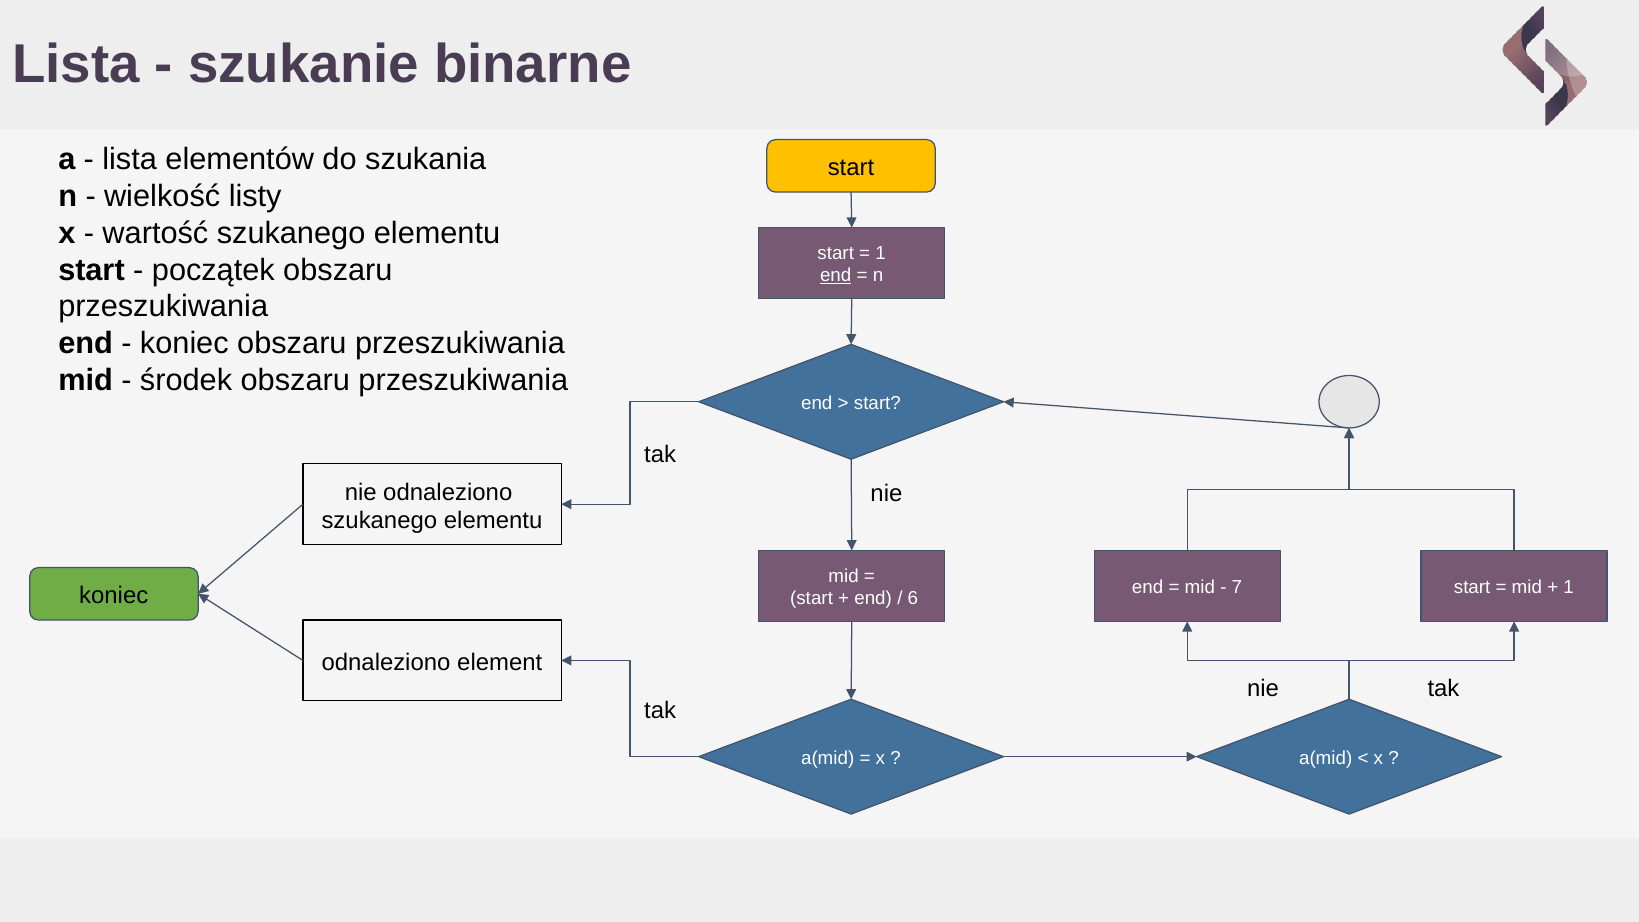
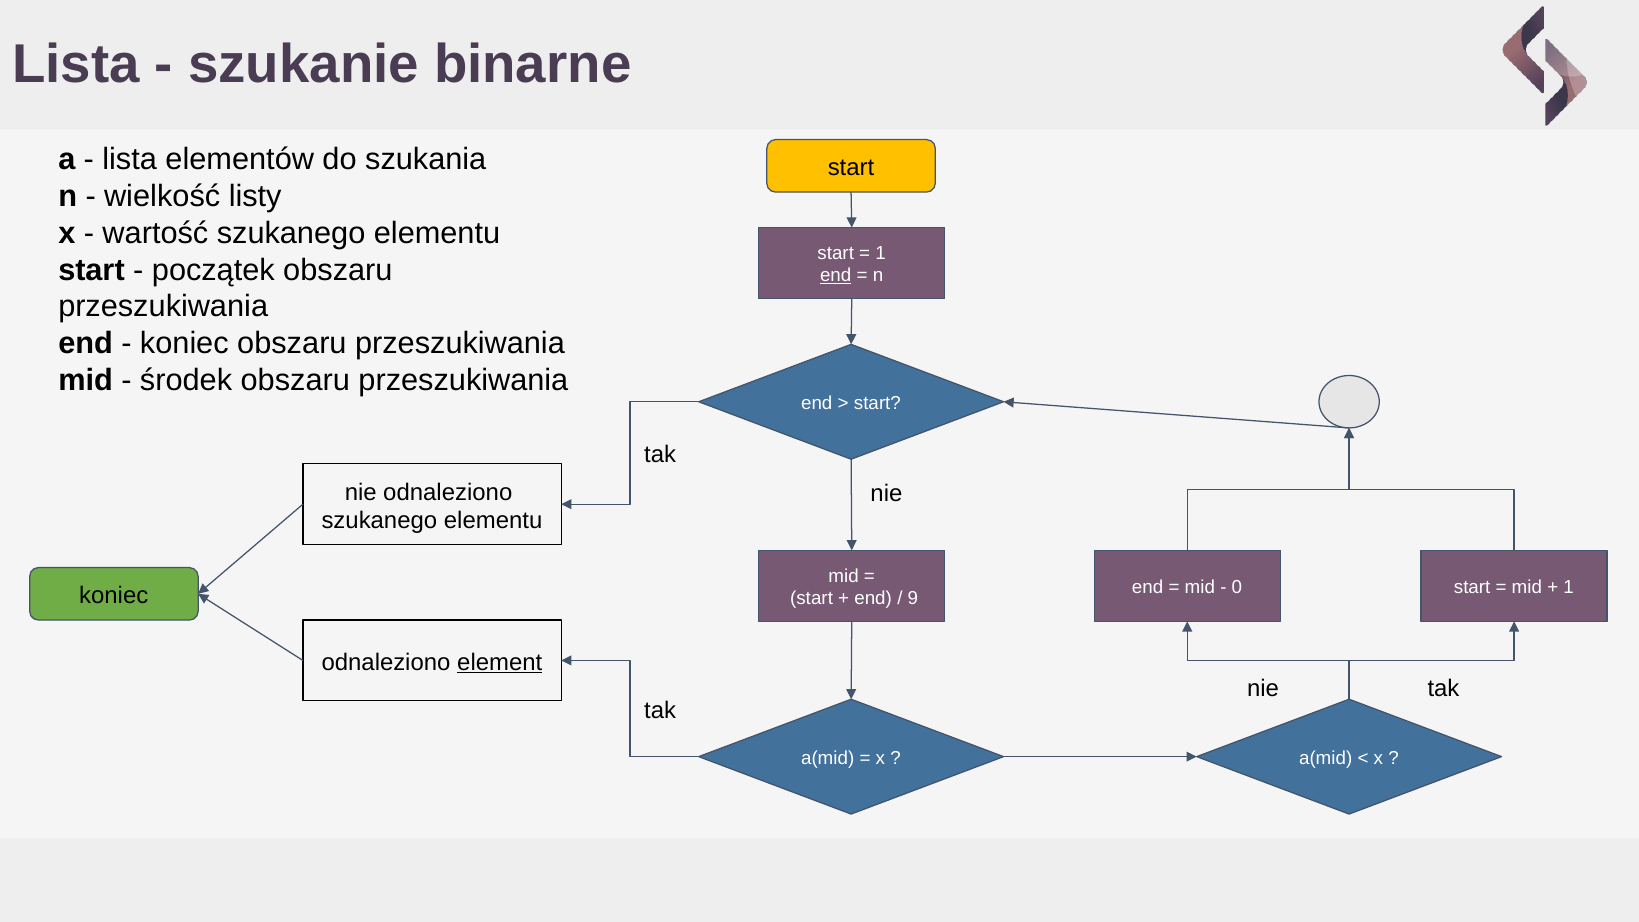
7: 7 -> 0
6: 6 -> 9
element underline: none -> present
